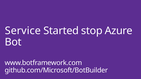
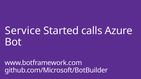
stop: stop -> calls
